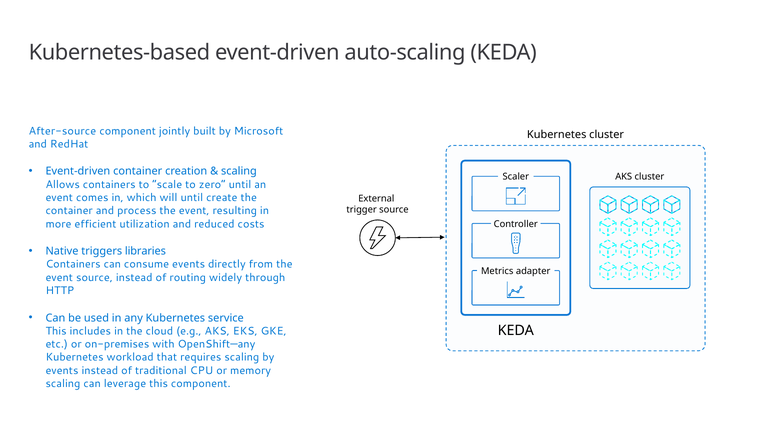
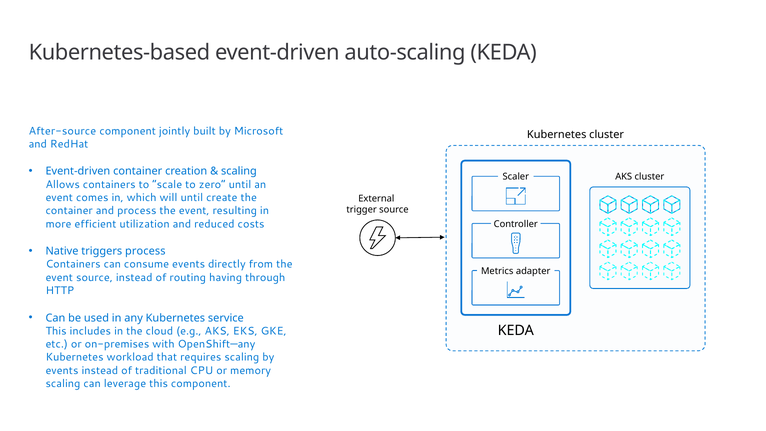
triggers libraries: libraries -> process
widely: widely -> having
